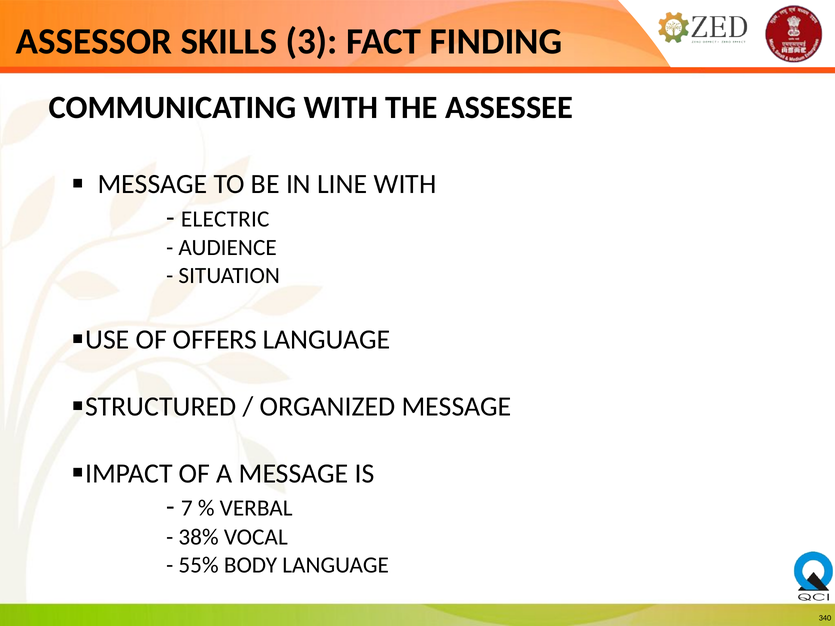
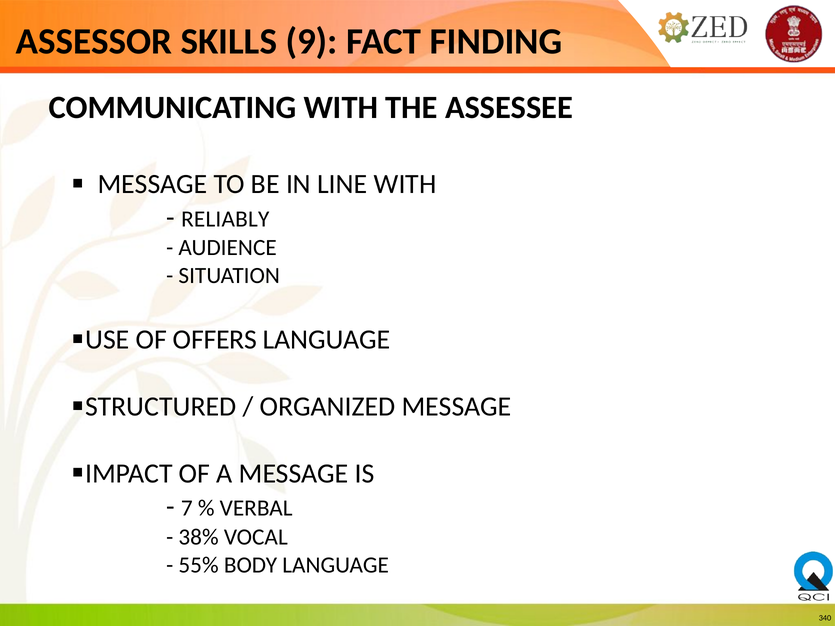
3: 3 -> 9
ELECTRIC: ELECTRIC -> RELIABLY
